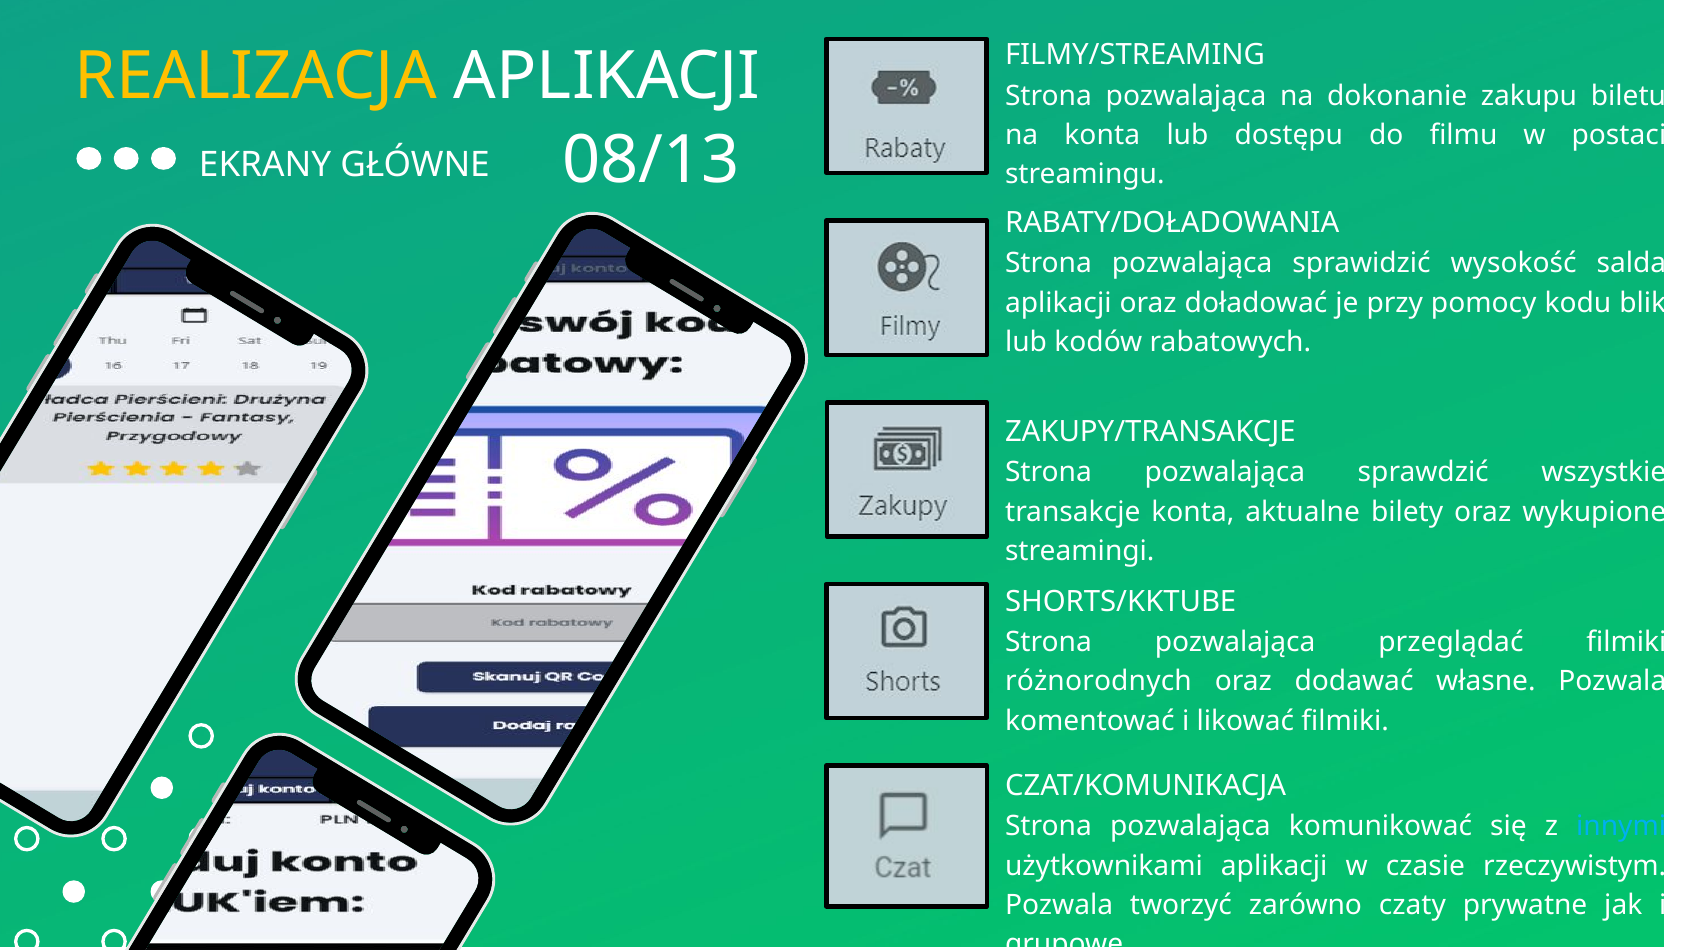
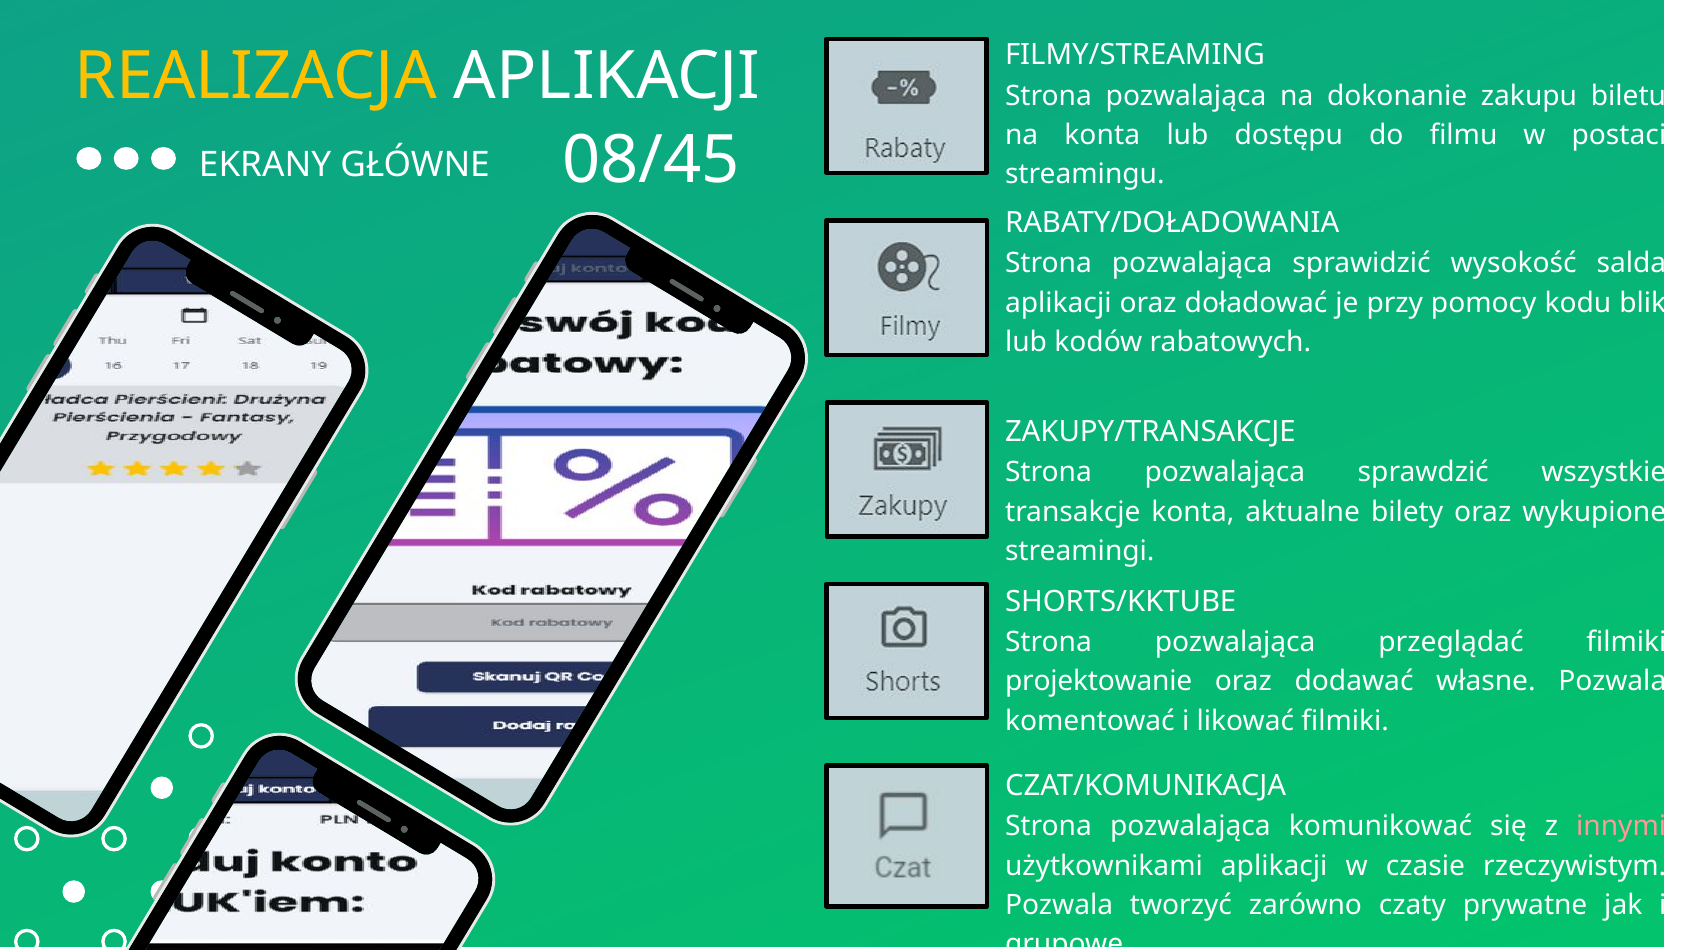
08/13: 08/13 -> 08/45
różnorodnych: różnorodnych -> projektowanie
innymi colour: light blue -> pink
